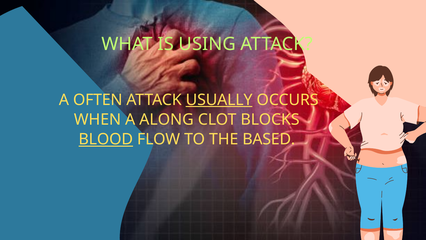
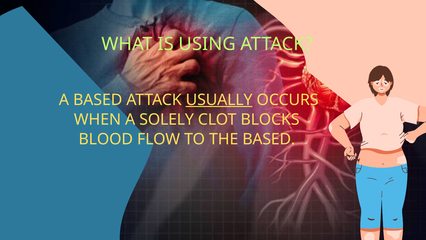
A OFTEN: OFTEN -> BASED
ALONG: ALONG -> SOLELY
BLOOD underline: present -> none
